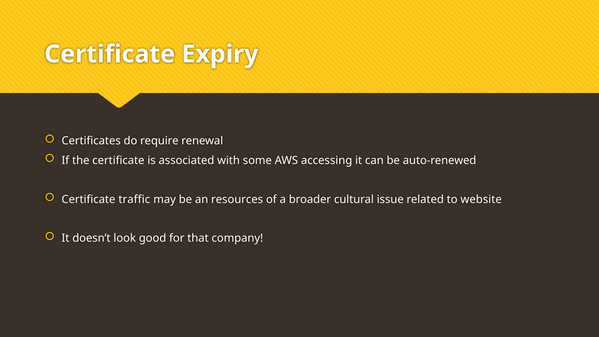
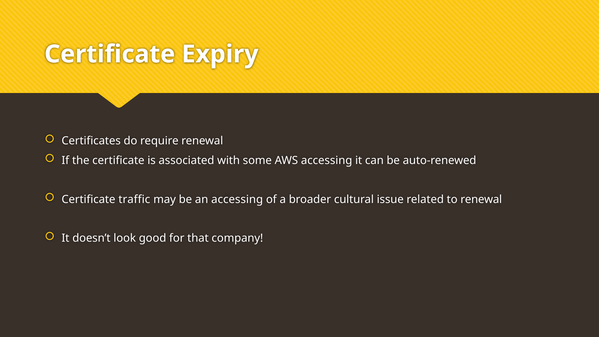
an resources: resources -> accessing
to website: website -> renewal
